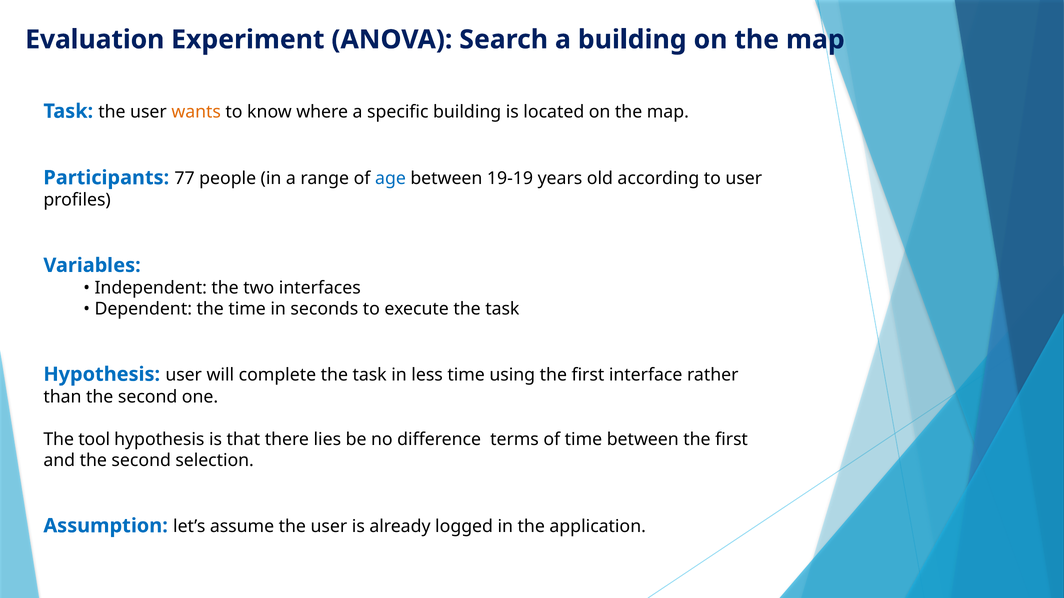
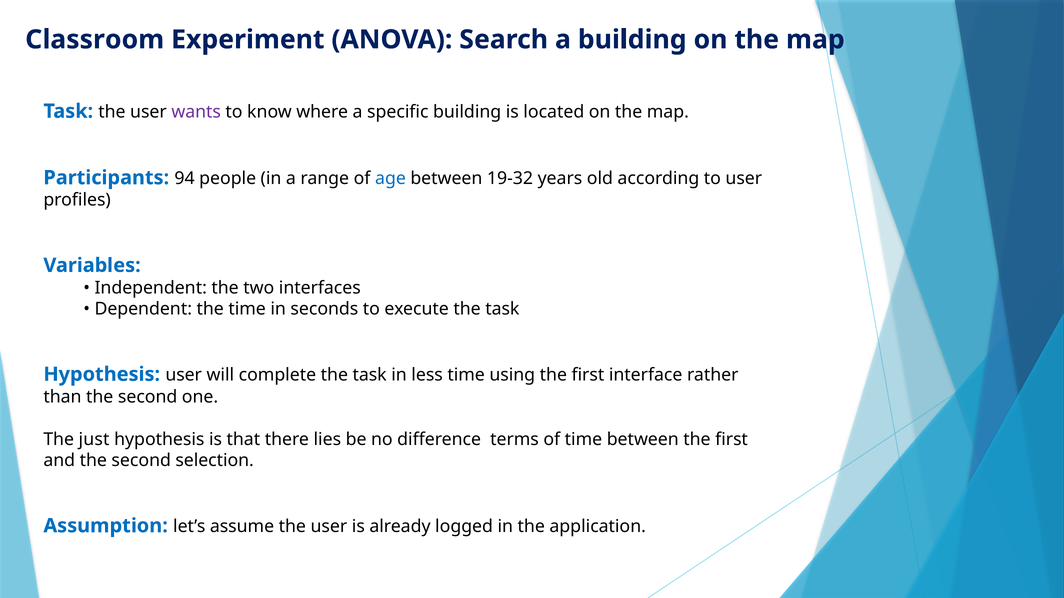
Evaluation: Evaluation -> Classroom
wants colour: orange -> purple
77: 77 -> 94
19-19: 19-19 -> 19-32
tool: tool -> just
